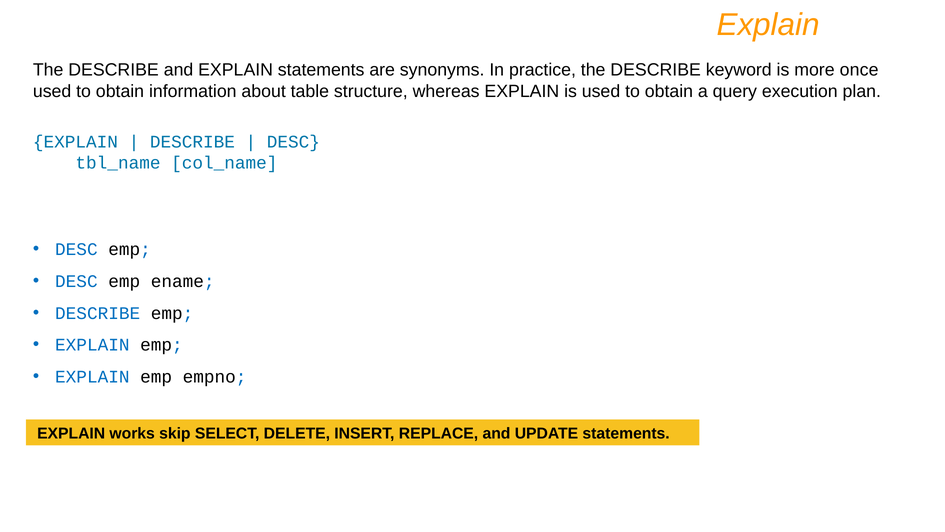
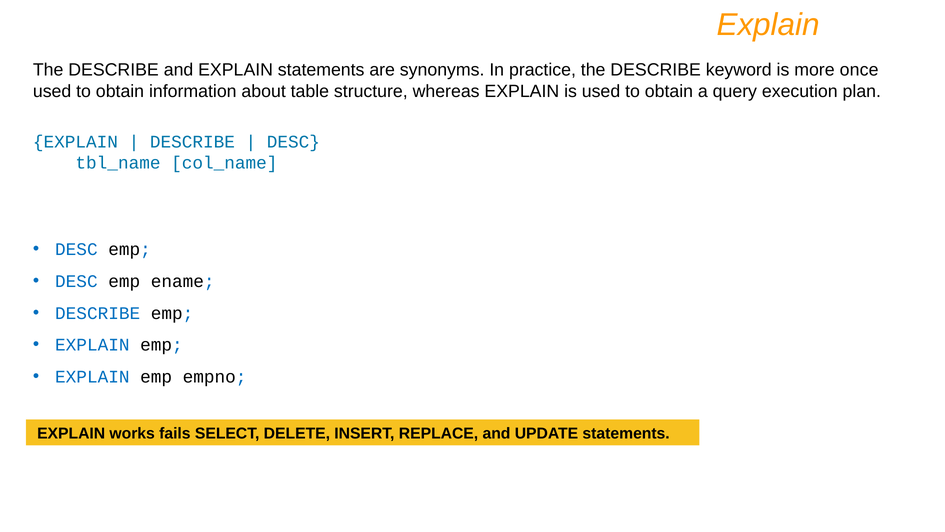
skip: skip -> fails
